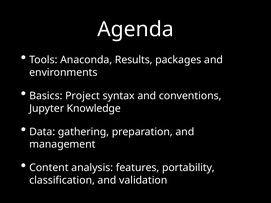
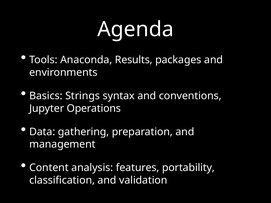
Project: Project -> Strings
Knowledge: Knowledge -> Operations
